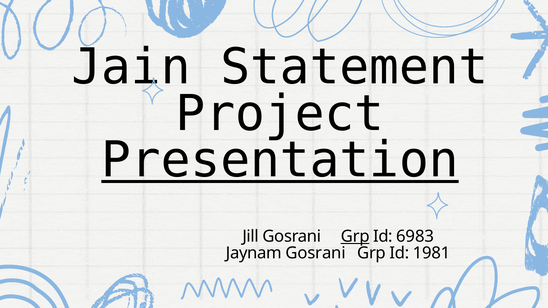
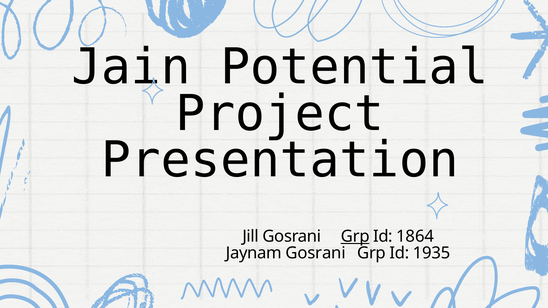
Statement: Statement -> Potential
Presentation underline: present -> none
6983: 6983 -> 1864
1981: 1981 -> 1935
